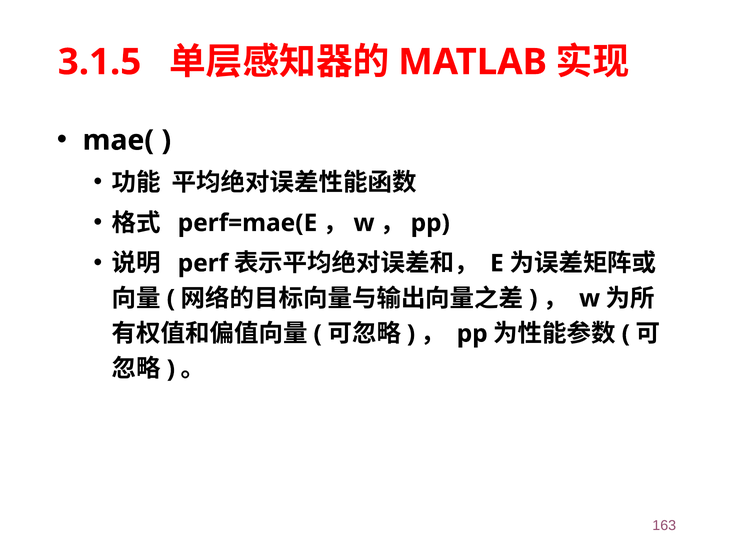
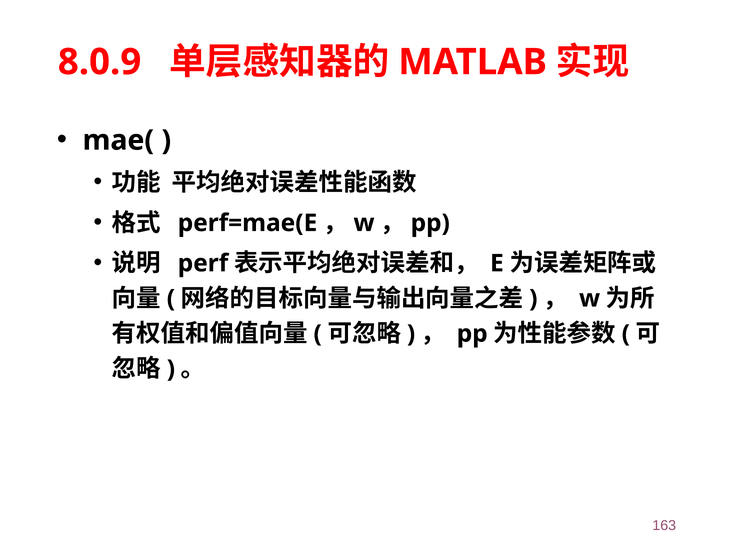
3.1.5: 3.1.5 -> 8.0.9
